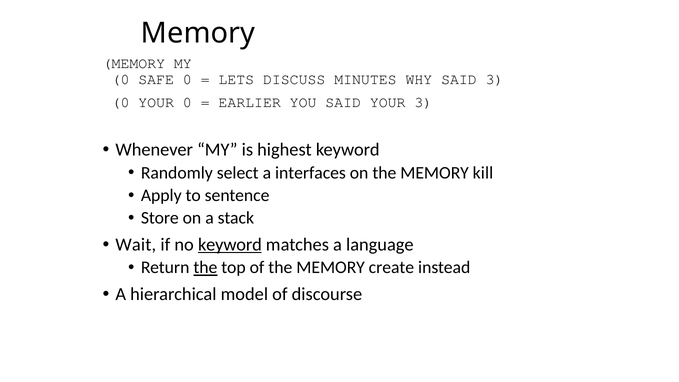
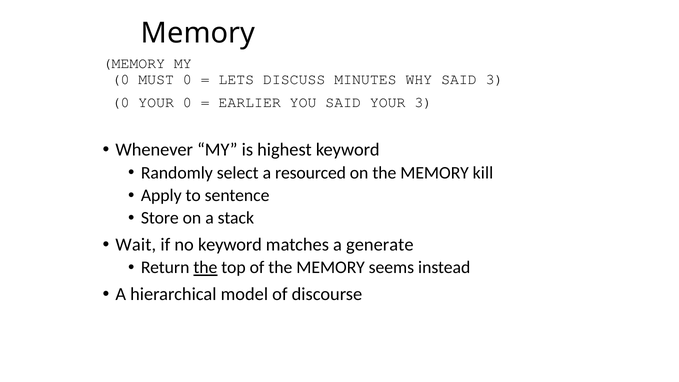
SAFE: SAFE -> MUST
interfaces: interfaces -> resourced
keyword at (230, 245) underline: present -> none
language: language -> generate
create: create -> seems
